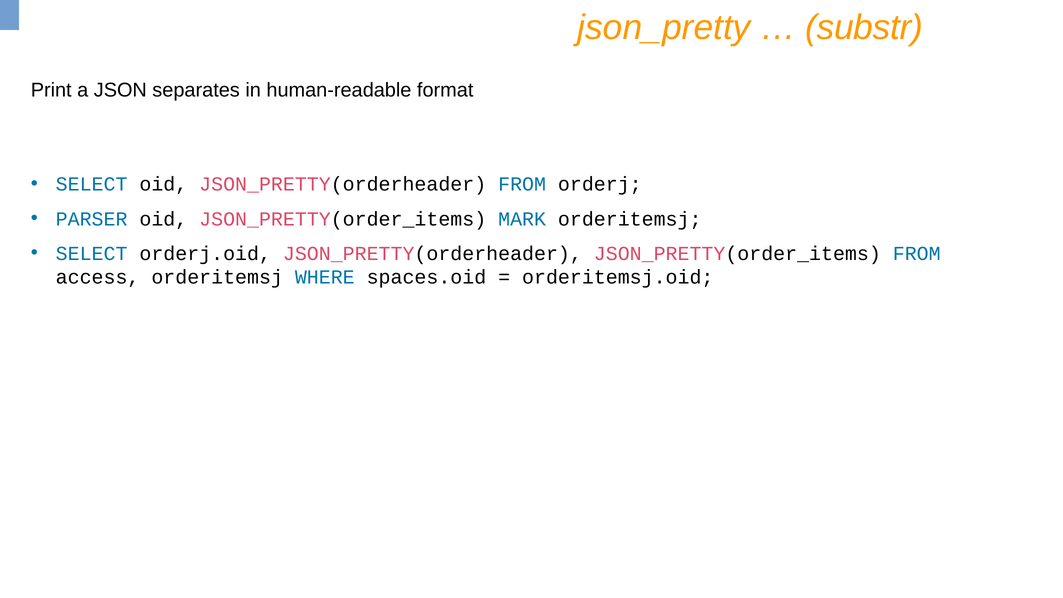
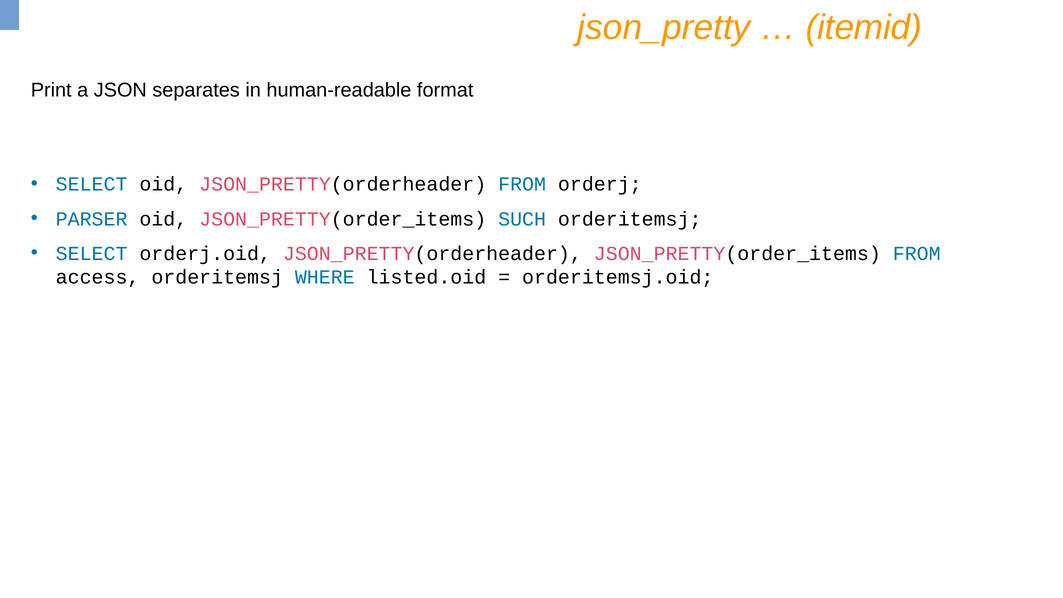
substr: substr -> itemid
MARK: MARK -> SUCH
spaces.oid: spaces.oid -> listed.oid
